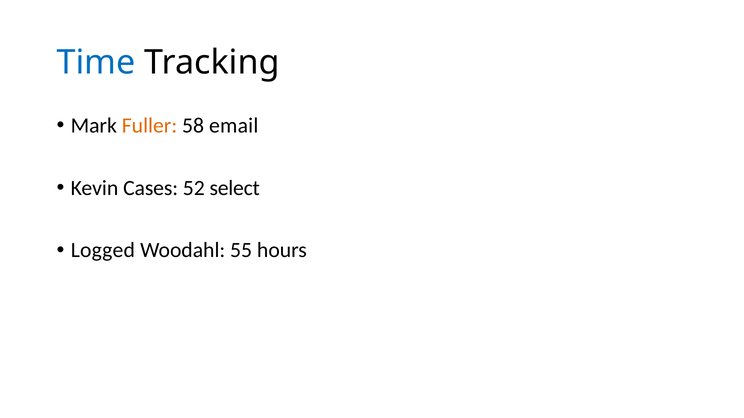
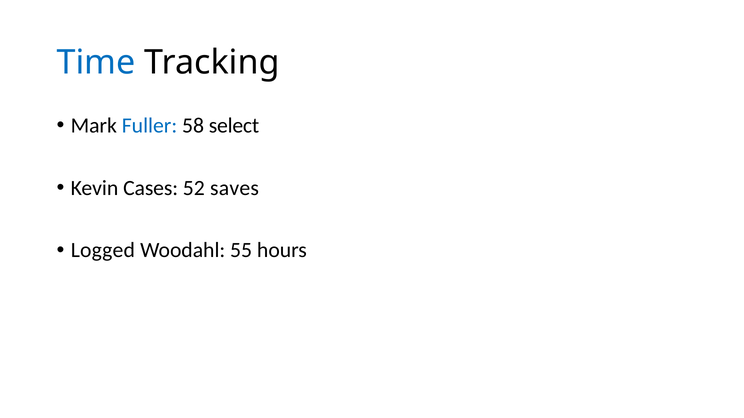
Fuller colour: orange -> blue
email: email -> select
select: select -> saves
